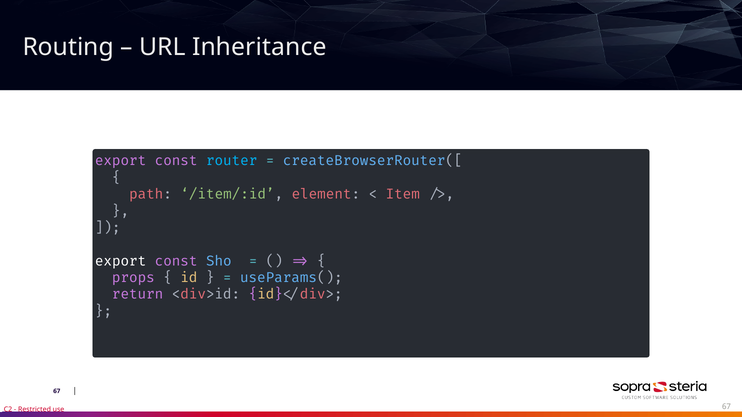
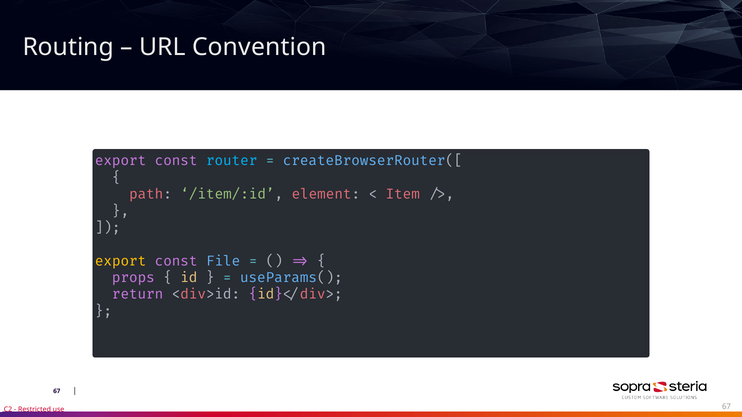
Inheritance: Inheritance -> Convention
export at (121, 261) colour: white -> yellow
Show: Show -> File
